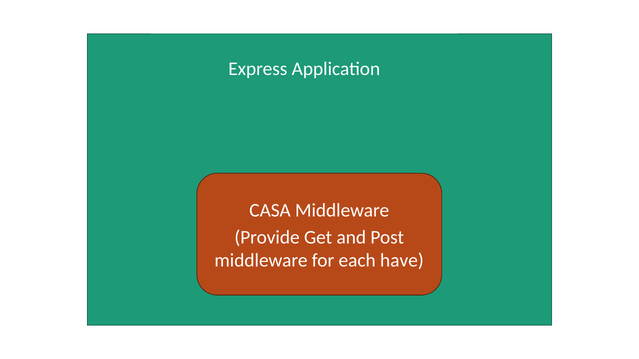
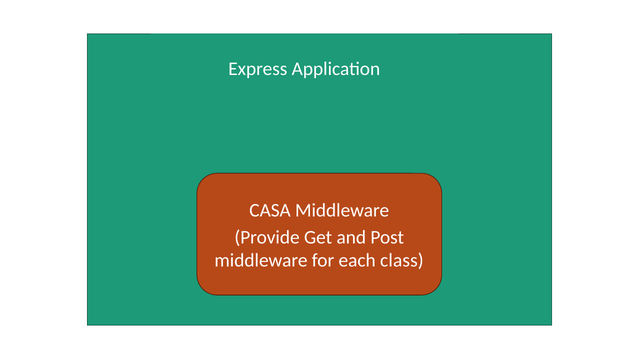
have: have -> class
